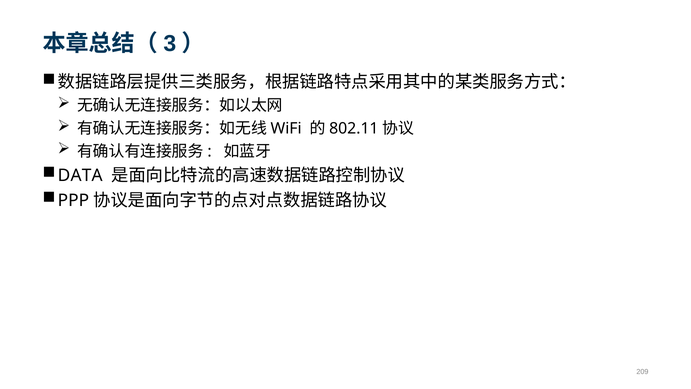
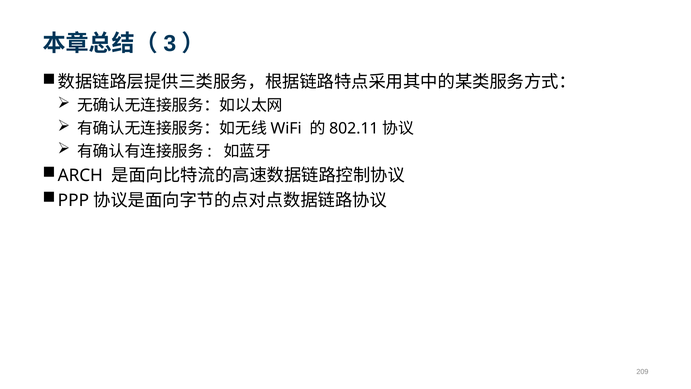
DATA: DATA -> ARCH
